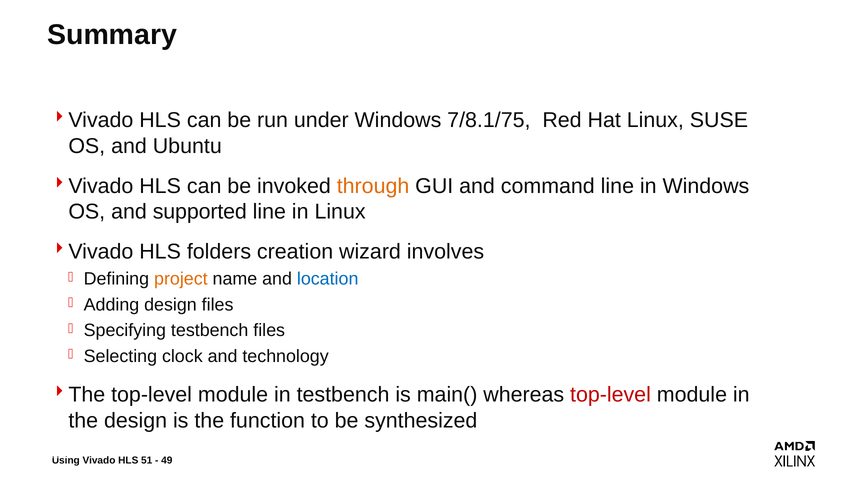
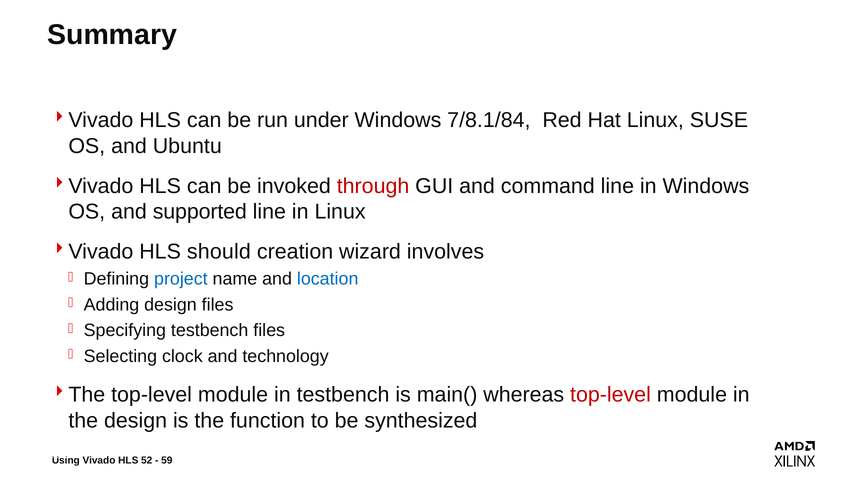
7/8.1/75: 7/8.1/75 -> 7/8.1/84
through colour: orange -> red
folders: folders -> should
project colour: orange -> blue
51: 51 -> 52
49: 49 -> 59
